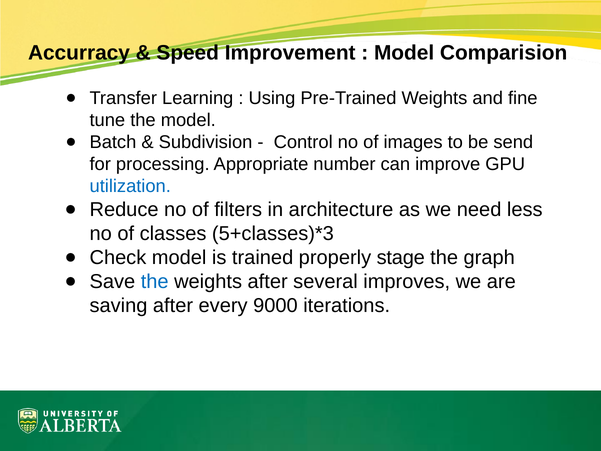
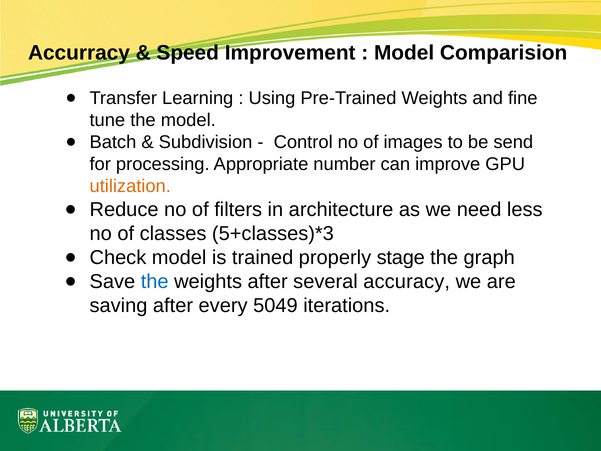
utilization colour: blue -> orange
improves: improves -> accuracy
9000: 9000 -> 5049
